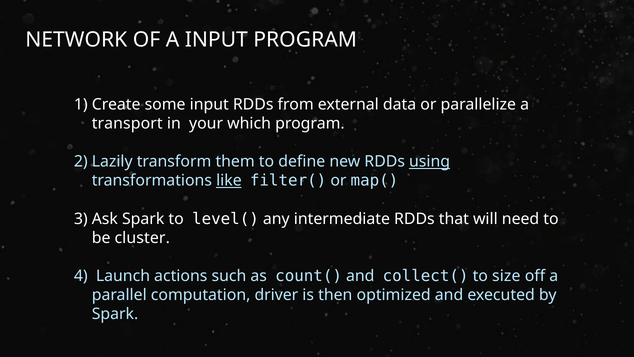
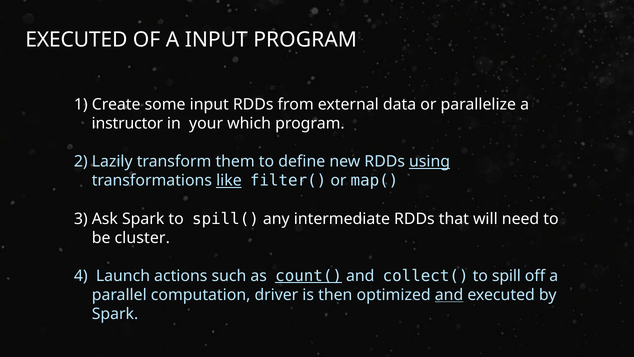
NETWORK at (76, 40): NETWORK -> EXECUTED
transport: transport -> instructor
level(: level( -> spill(
count( underline: none -> present
size: size -> spill
and at (449, 295) underline: none -> present
